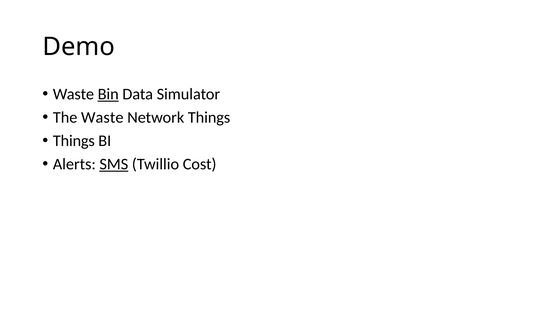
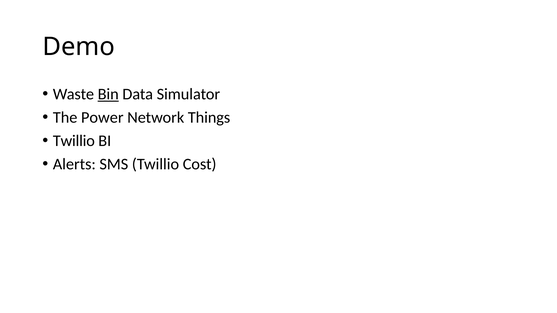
The Waste: Waste -> Power
Things at (74, 141): Things -> Twillio
SMS underline: present -> none
